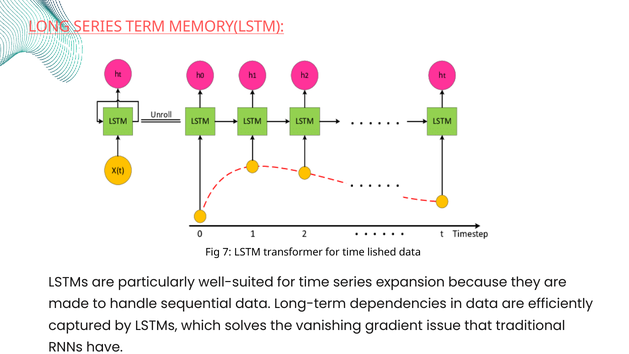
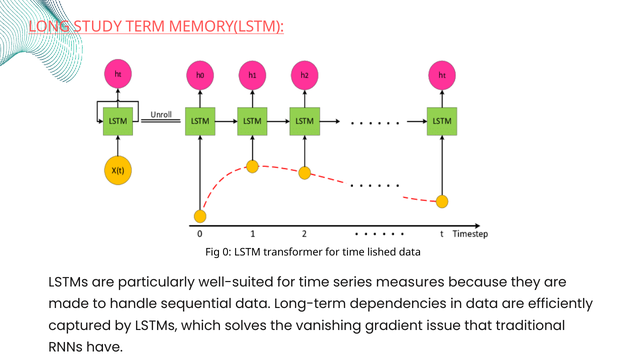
LONG SERIES: SERIES -> STUDY
7: 7 -> 0
expansion: expansion -> measures
